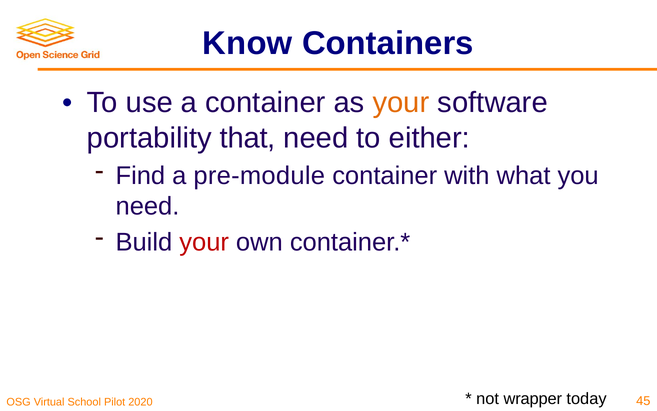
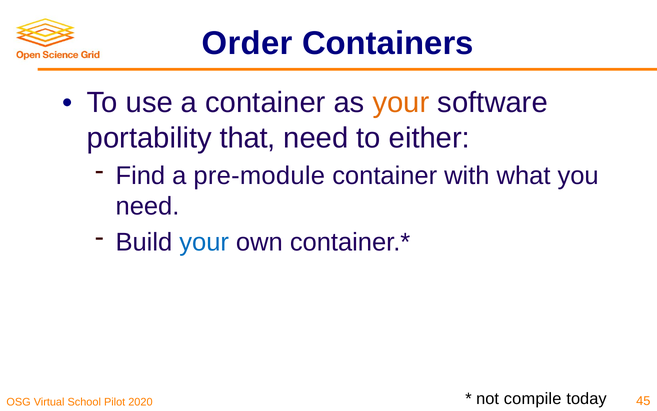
Know: Know -> Order
your at (204, 242) colour: red -> blue
wrapper: wrapper -> compile
